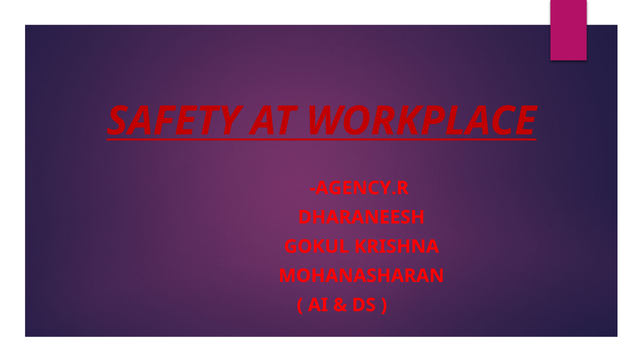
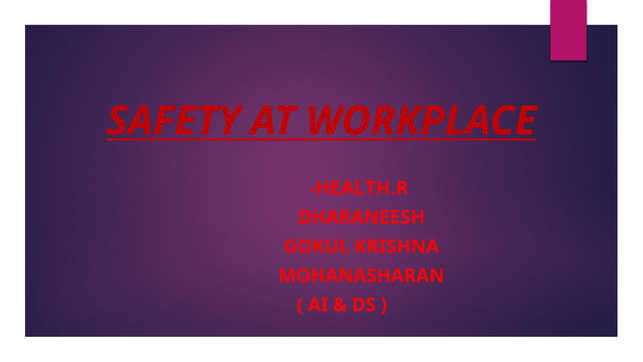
AGENCY.R: AGENCY.R -> HEALTH.R
